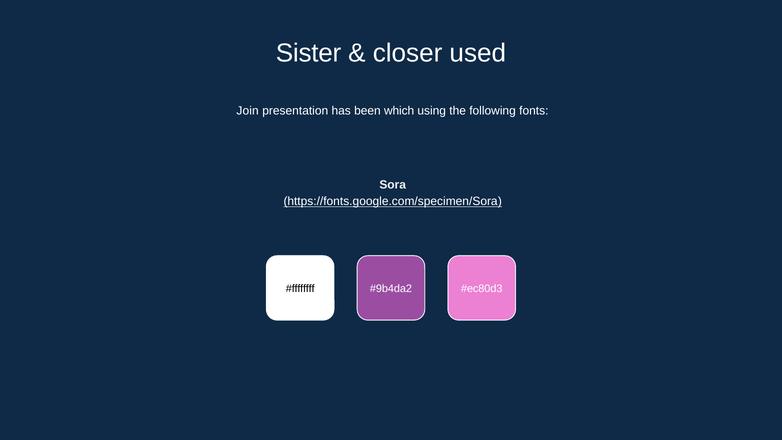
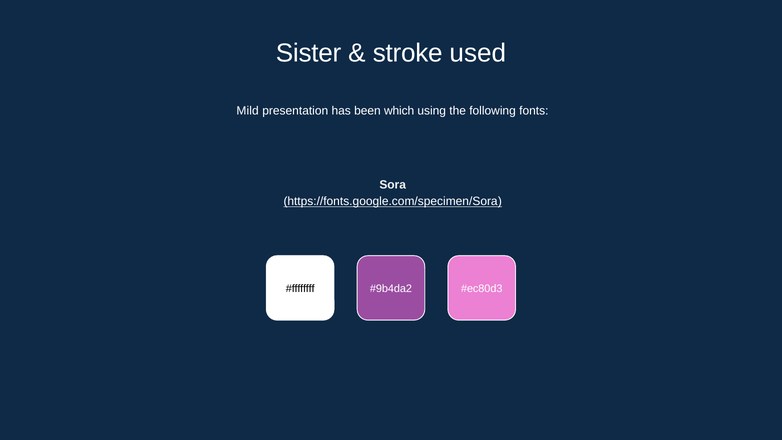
closer: closer -> stroke
Join: Join -> Mild
